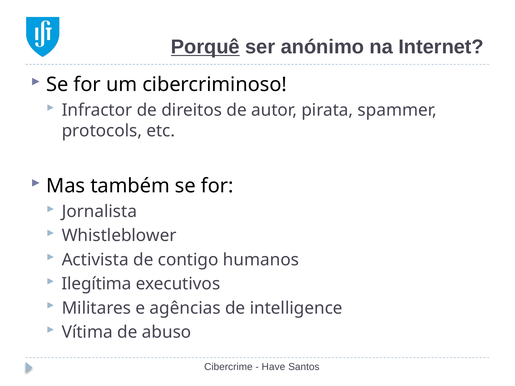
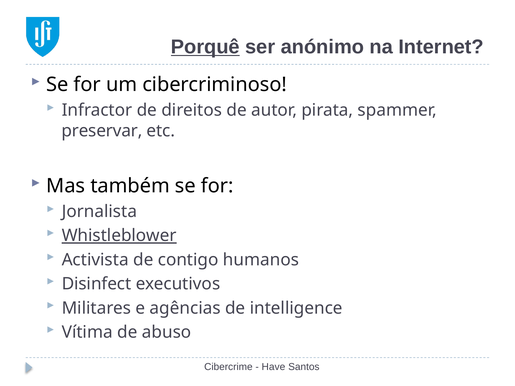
protocols: protocols -> preservar
Whistleblower underline: none -> present
Ilegítima: Ilegítima -> Disinfect
